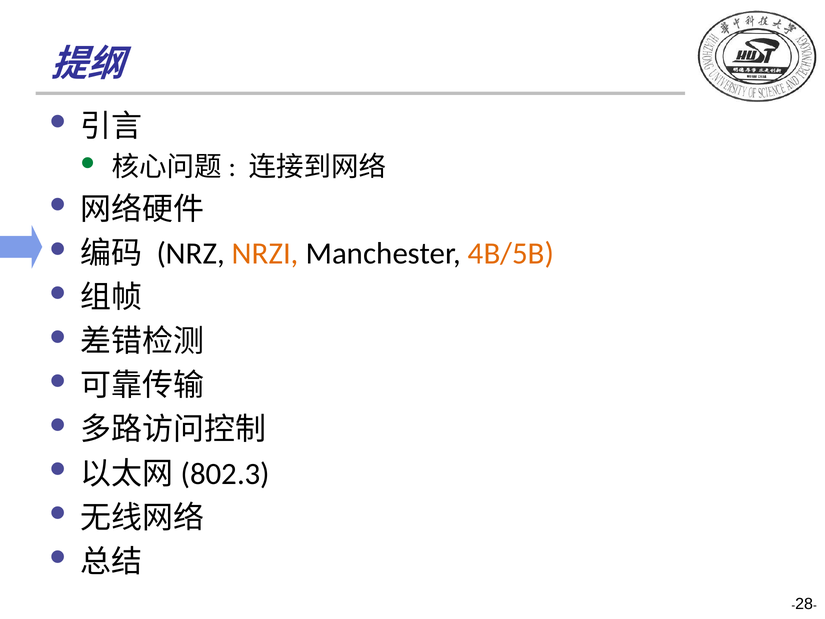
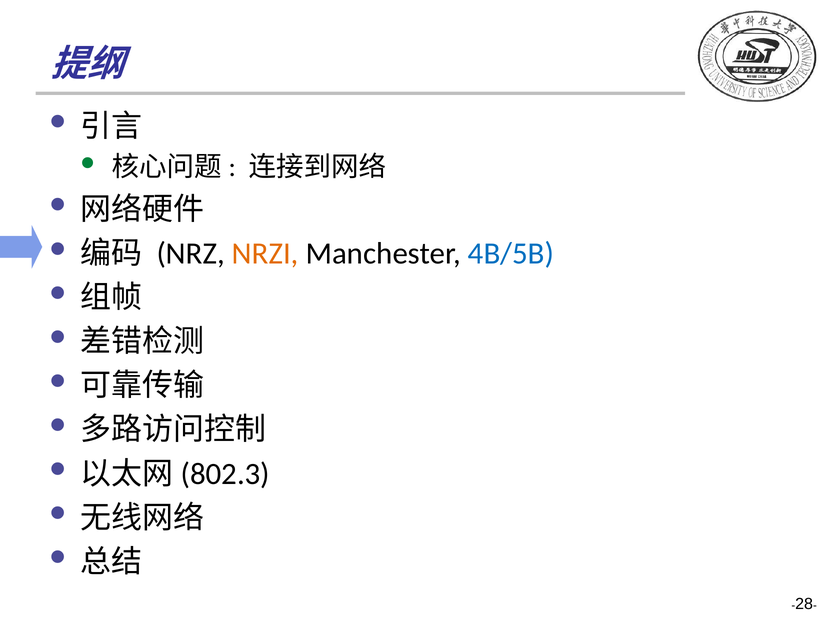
4B/5B colour: orange -> blue
